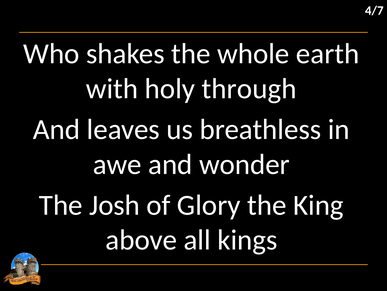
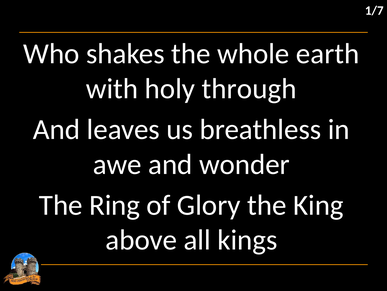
4/7: 4/7 -> 1/7
Josh: Josh -> Ring
